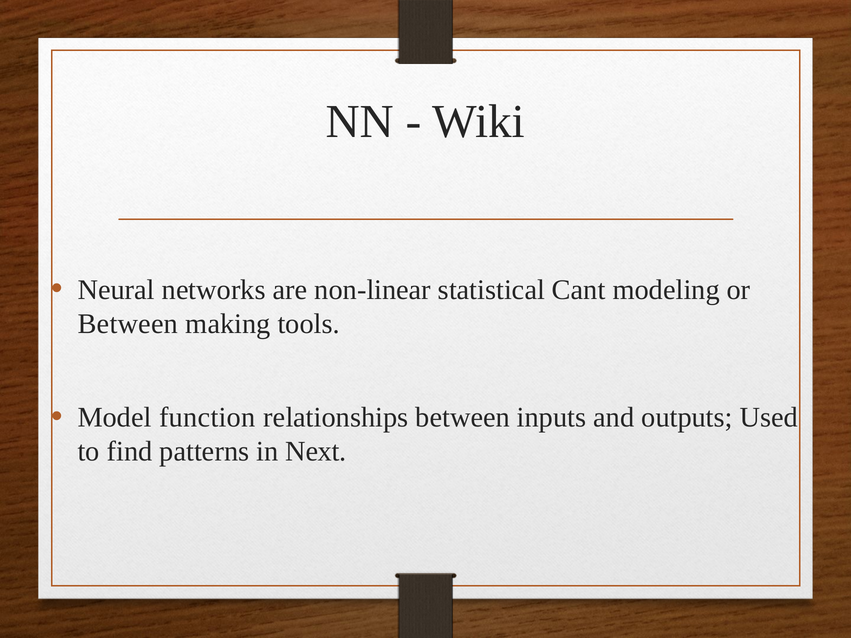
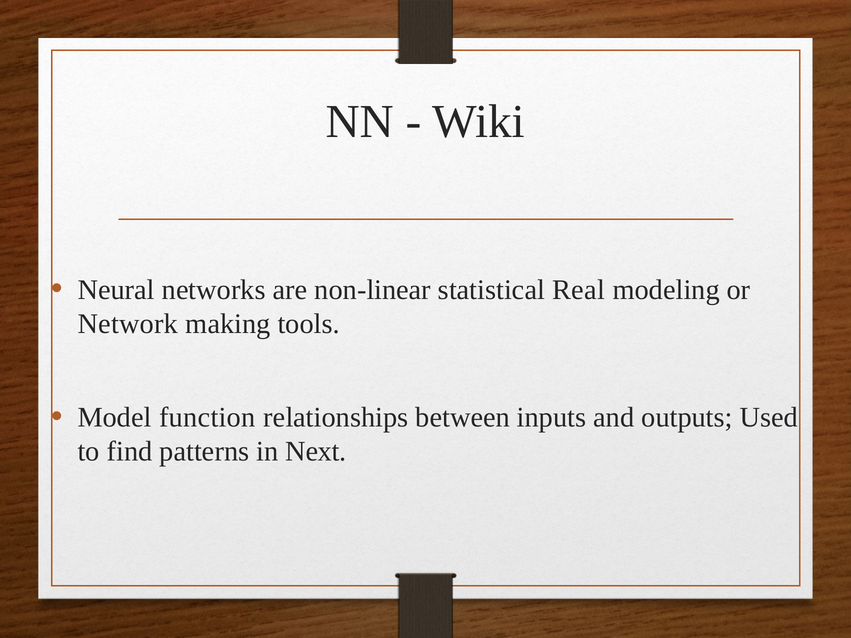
Cant: Cant -> Real
Between at (128, 324): Between -> Network
